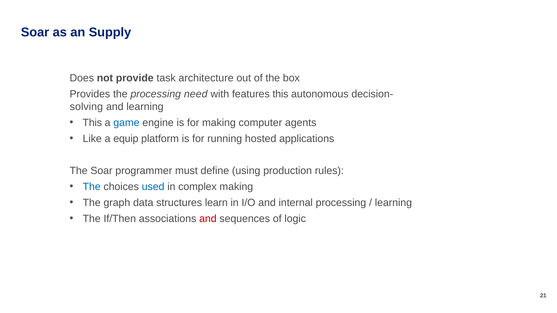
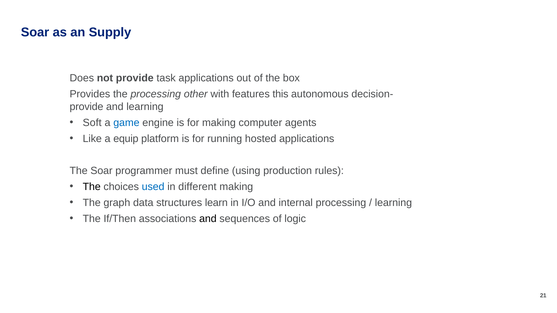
task architecture: architecture -> applications
need: need -> other
solving at (86, 107): solving -> provide
This at (92, 123): This -> Soft
The at (92, 187) colour: blue -> black
complex: complex -> different
and at (208, 219) colour: red -> black
